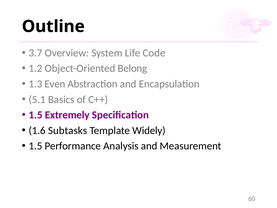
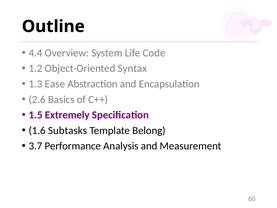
3.7: 3.7 -> 4.4
Belong: Belong -> Syntax
Even: Even -> Ease
5.1: 5.1 -> 2.6
Widely: Widely -> Belong
1.5 at (36, 146): 1.5 -> 3.7
